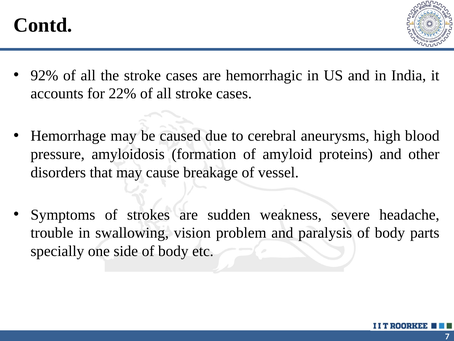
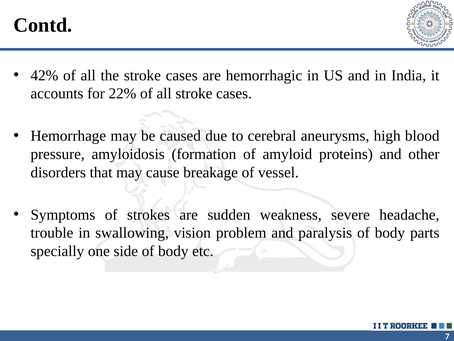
92%: 92% -> 42%
